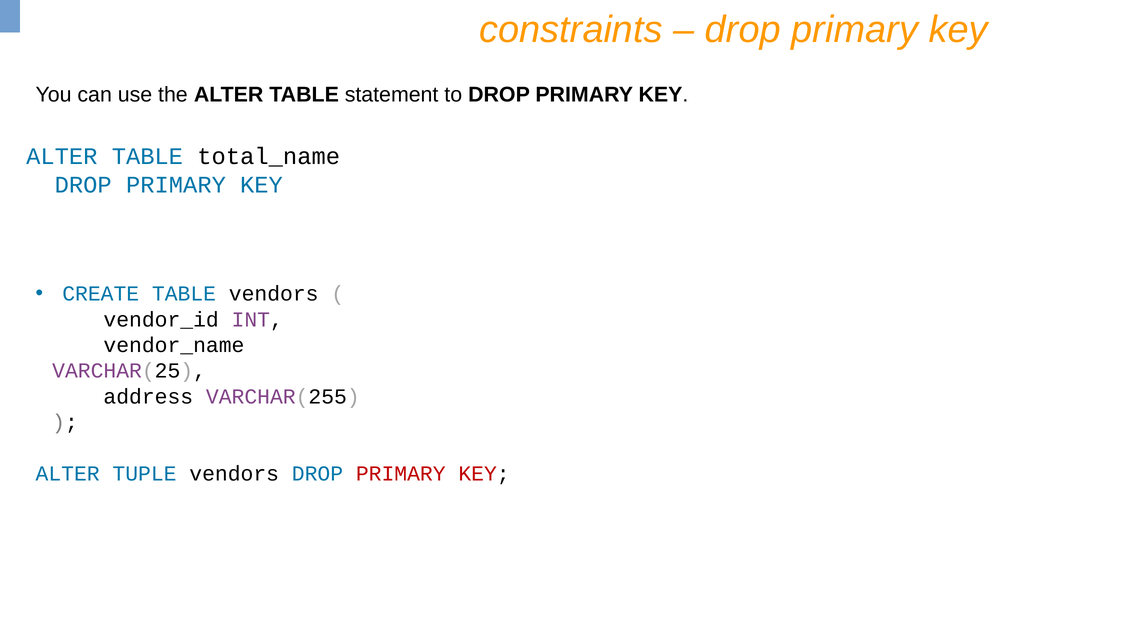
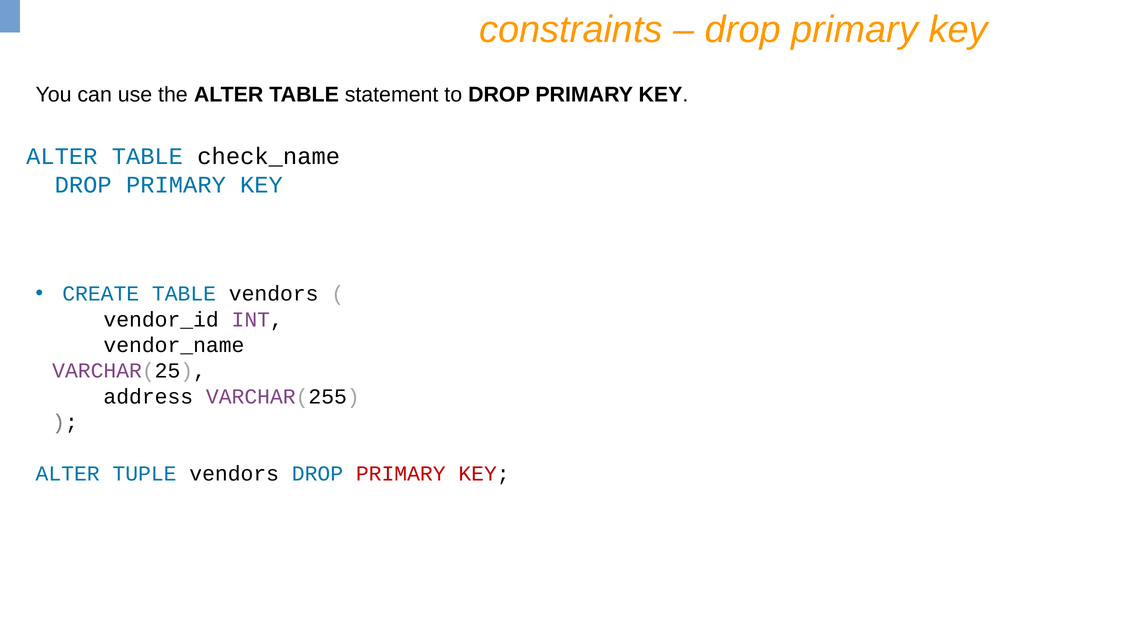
total_name: total_name -> check_name
